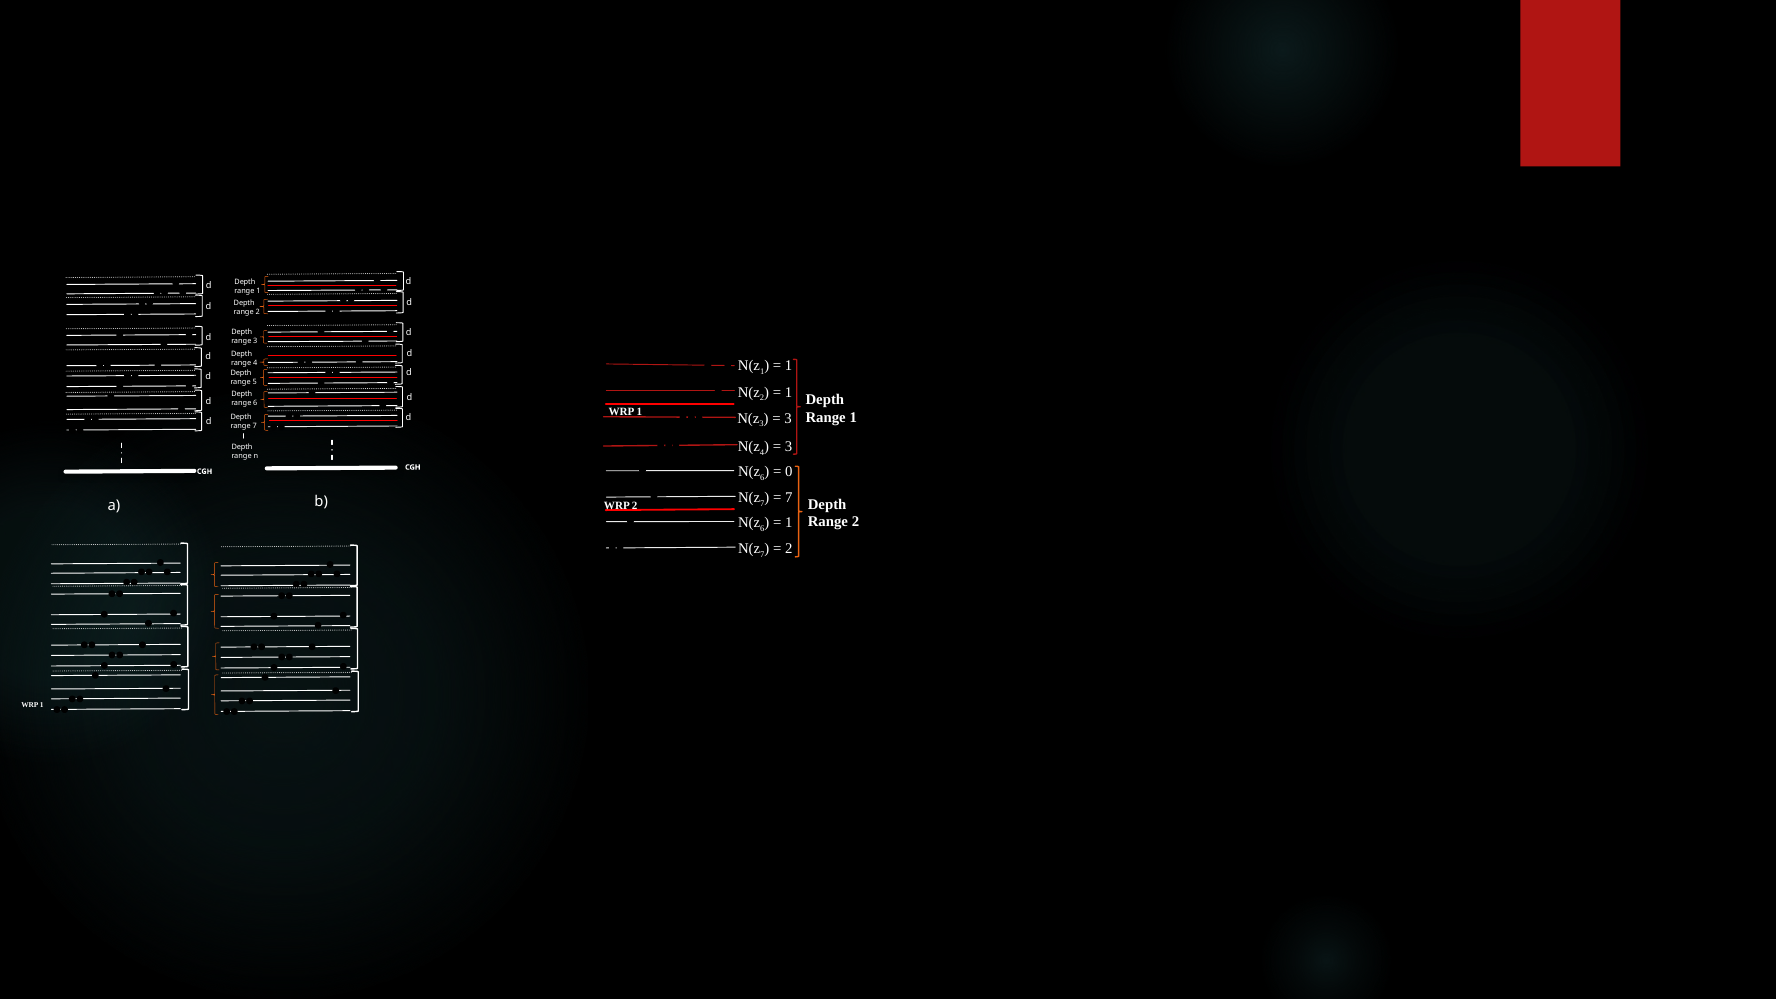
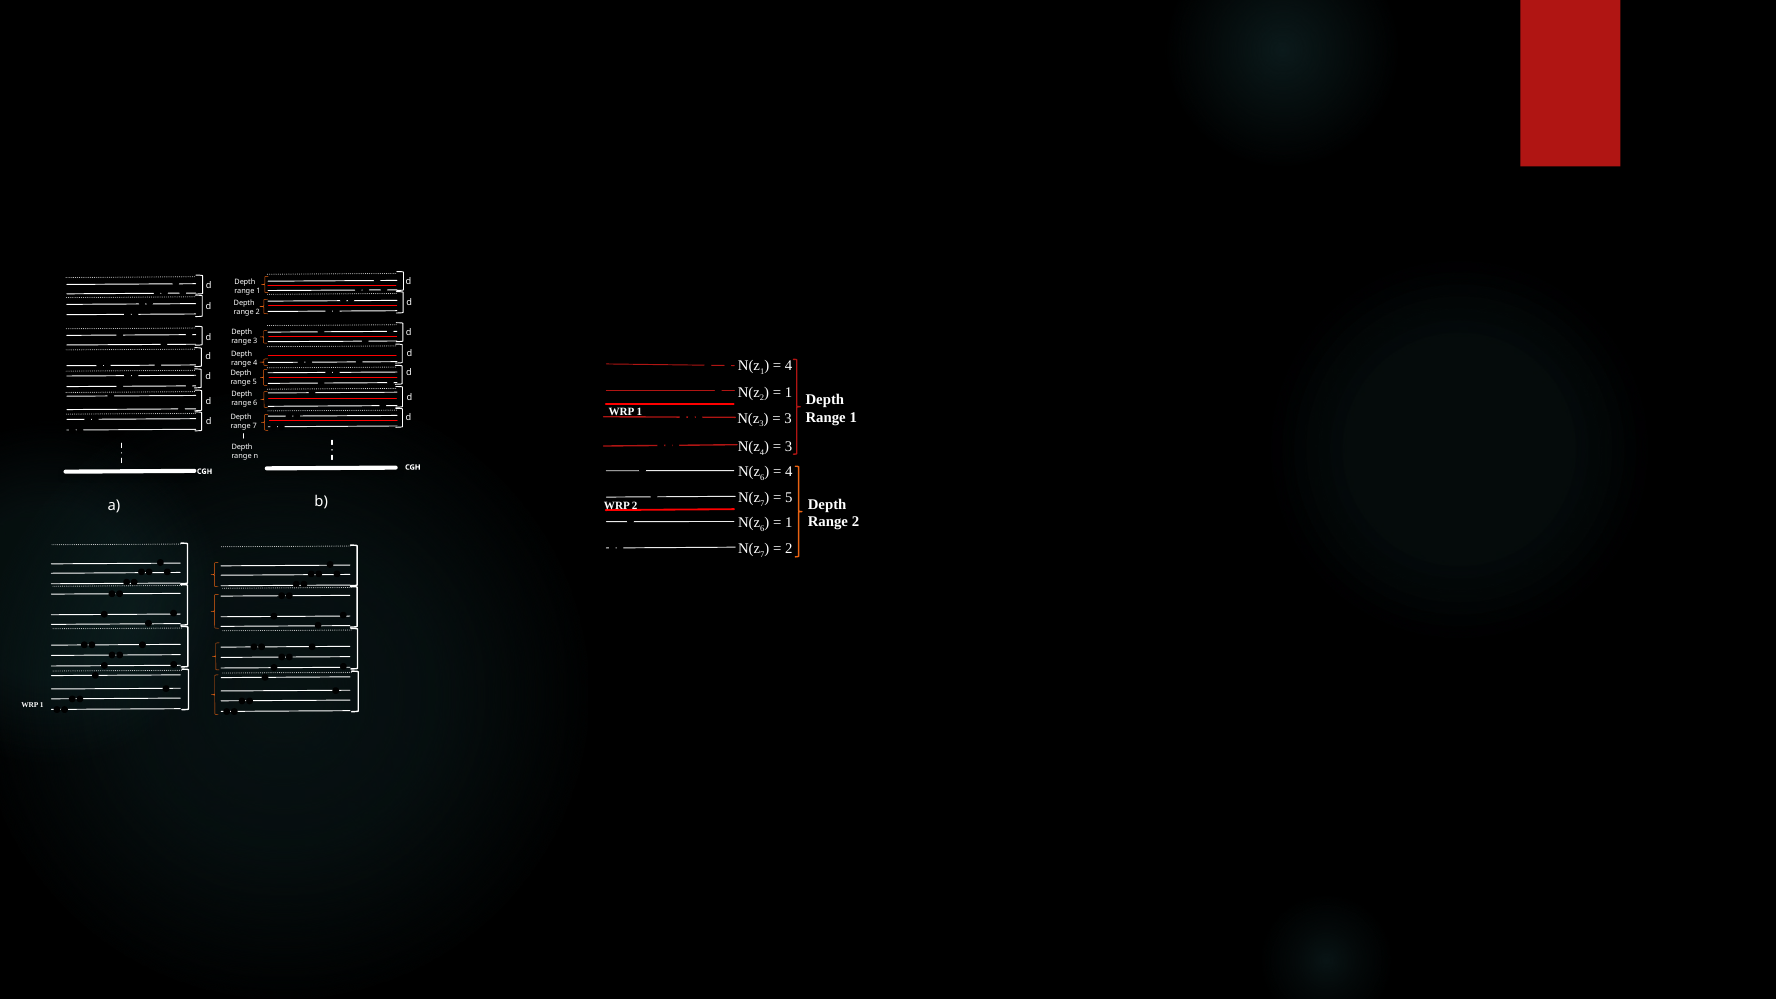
1 at (789, 366): 1 -> 4
0 at (789, 472): 0 -> 4
7 at (789, 498): 7 -> 5
